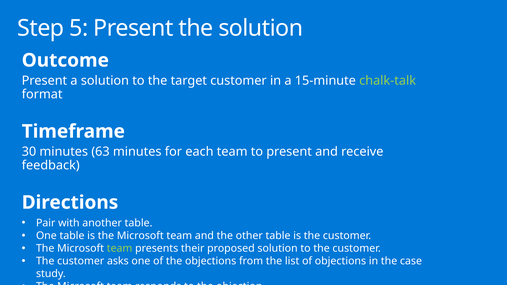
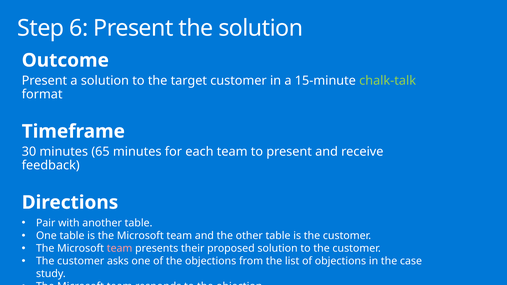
5: 5 -> 6
63: 63 -> 65
team at (120, 249) colour: light green -> pink
